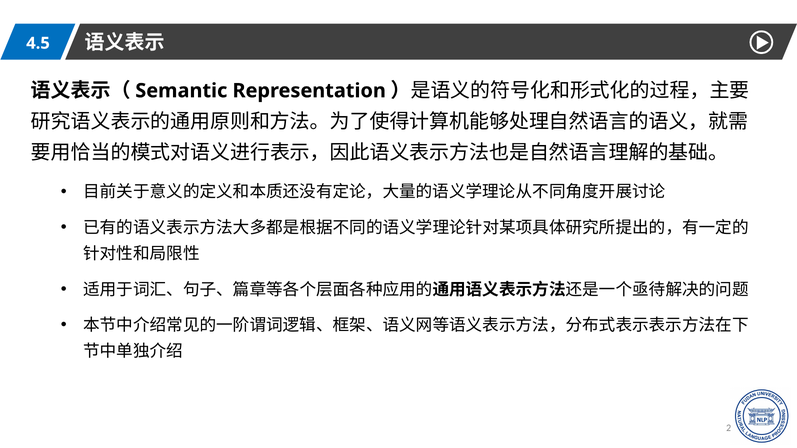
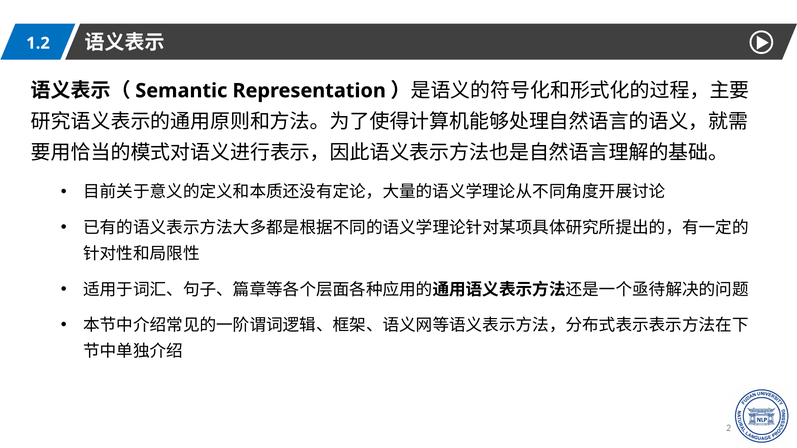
4.5: 4.5 -> 1.2
